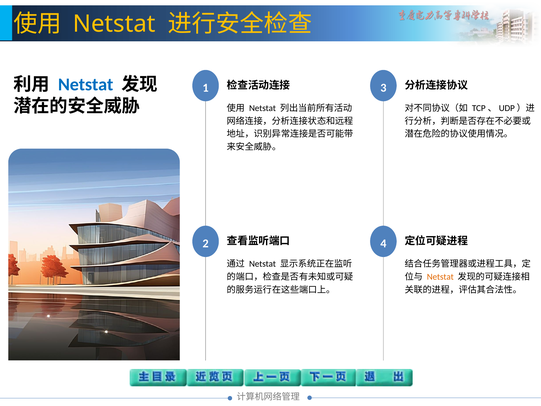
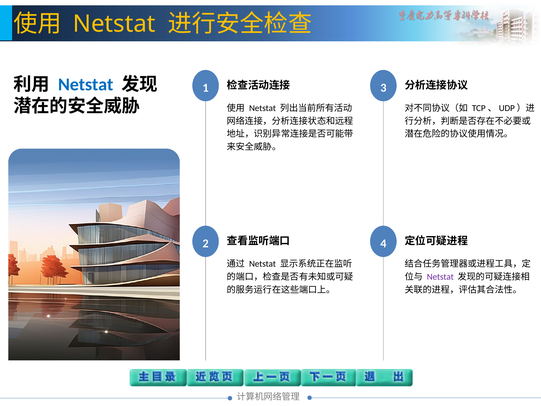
Netstat at (440, 277) colour: orange -> purple
